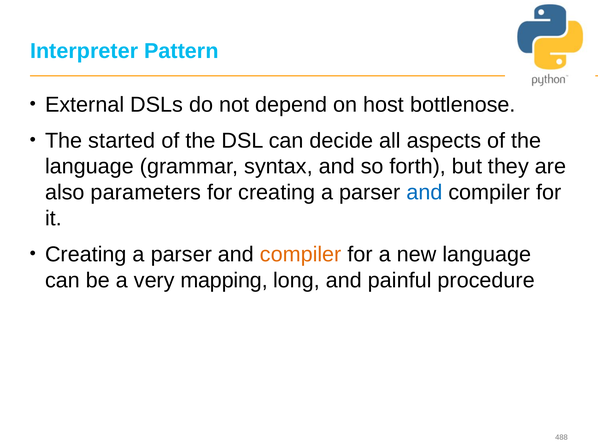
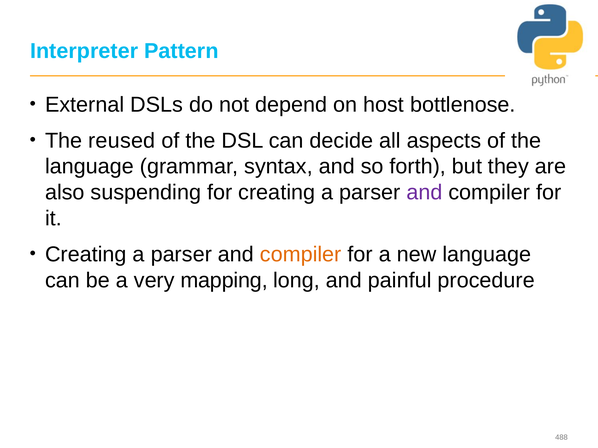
started: started -> reused
parameters: parameters -> suspending
and at (424, 193) colour: blue -> purple
